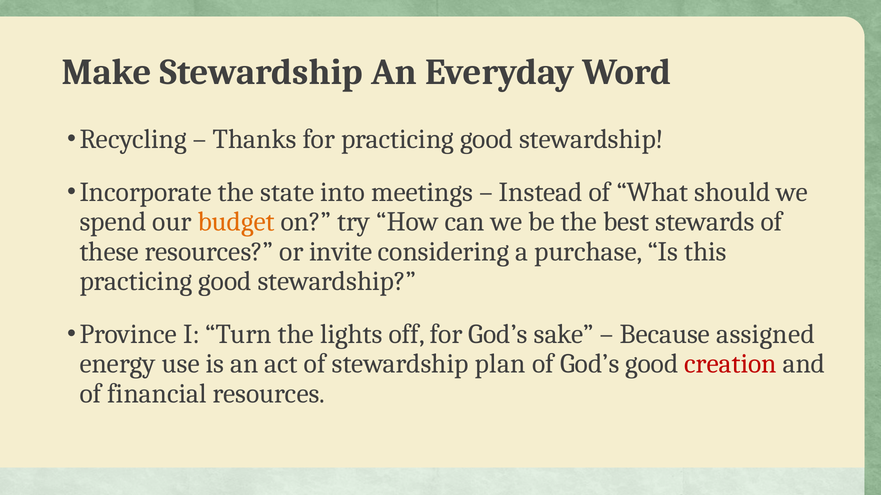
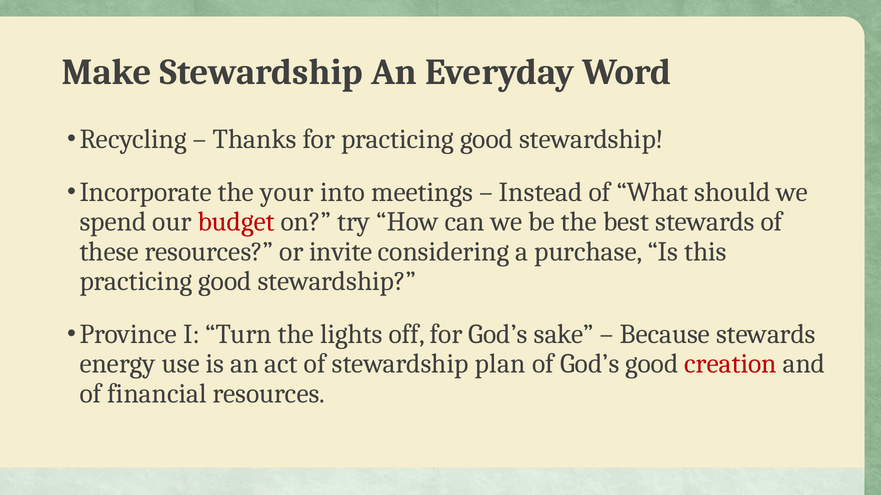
state: state -> your
budget colour: orange -> red
Because assigned: assigned -> stewards
